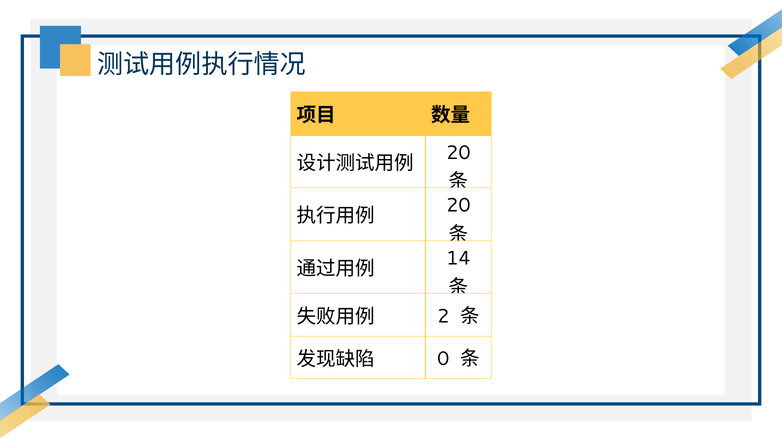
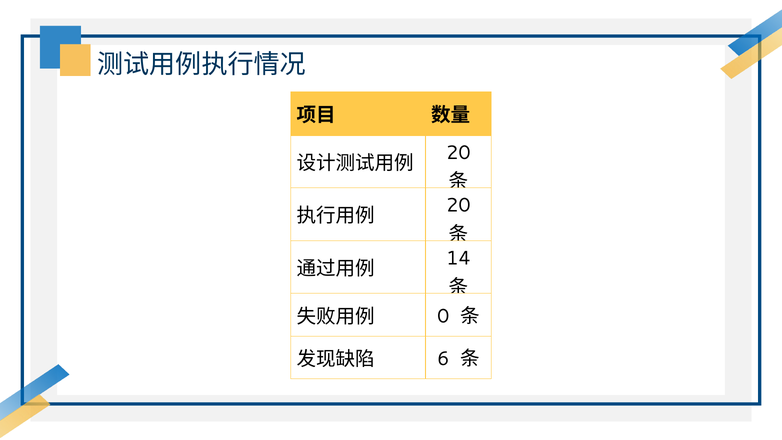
2: 2 -> 0
0: 0 -> 6
